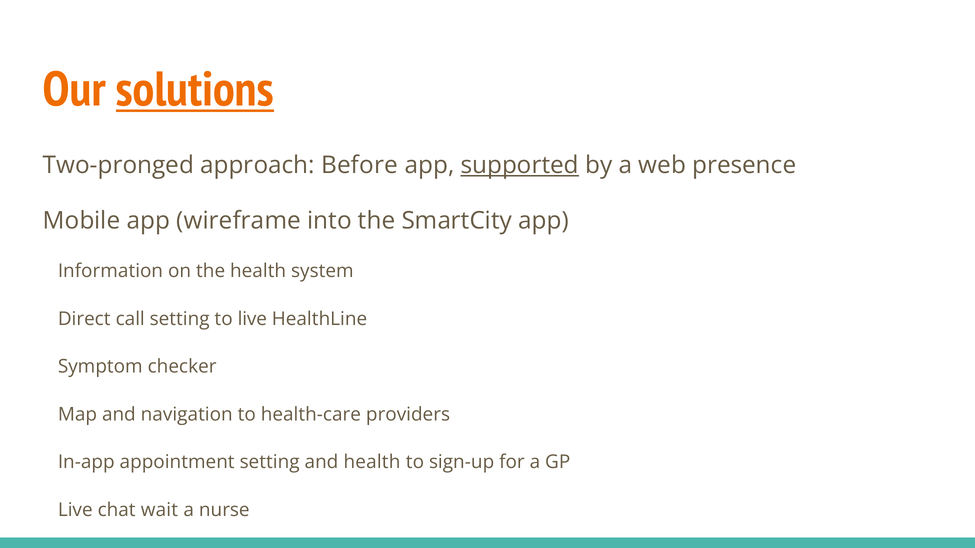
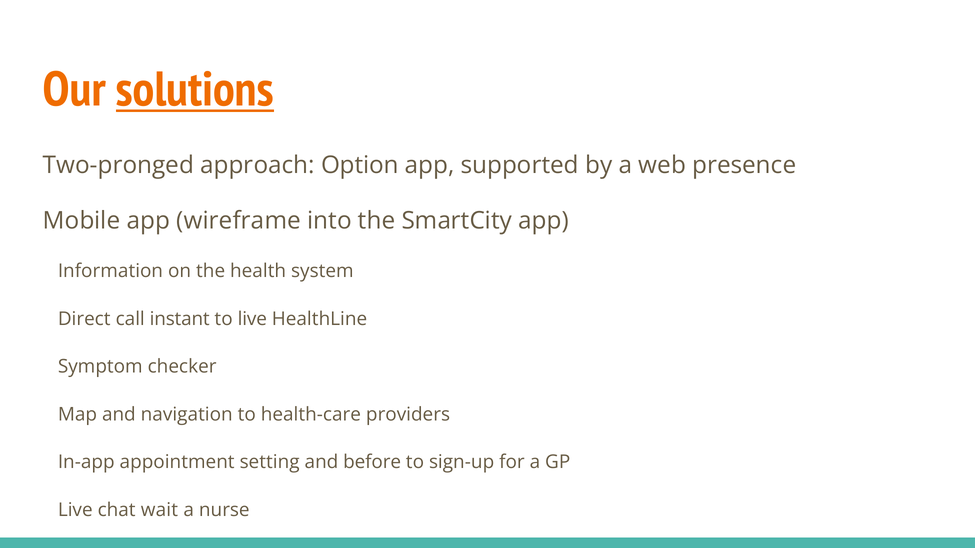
Before: Before -> Option
supported underline: present -> none
call setting: setting -> instant
and health: health -> before
